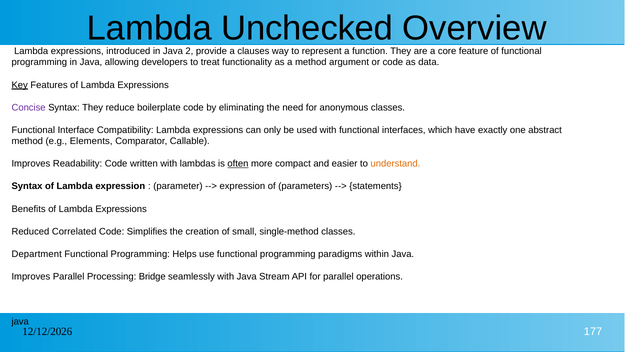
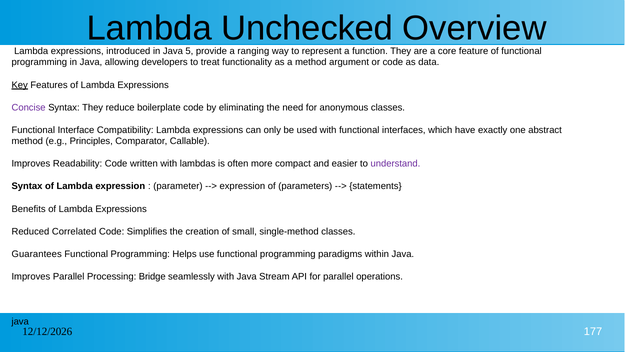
2: 2 -> 5
clauses: clauses -> ranging
Elements: Elements -> Principles
often underline: present -> none
understand colour: orange -> purple
Department: Department -> Guarantees
